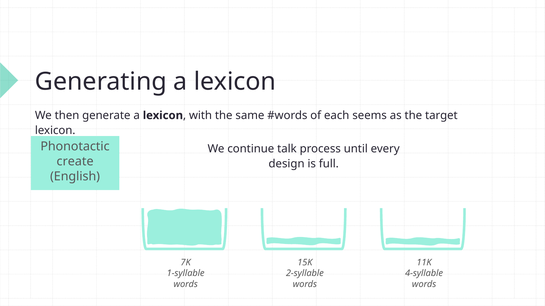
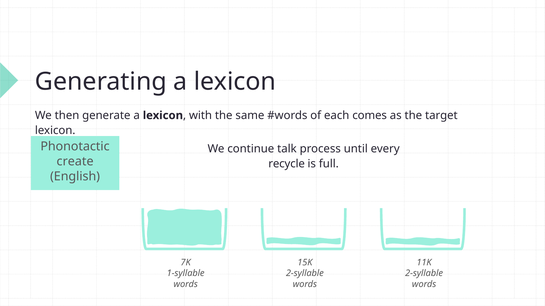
seems: seems -> comes
design: design -> recycle
4-syllable at (424, 274): 4-syllable -> 2-syllable
